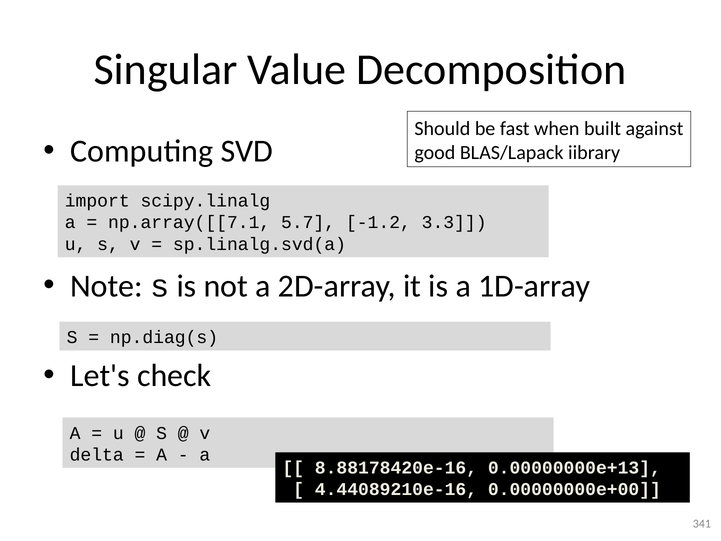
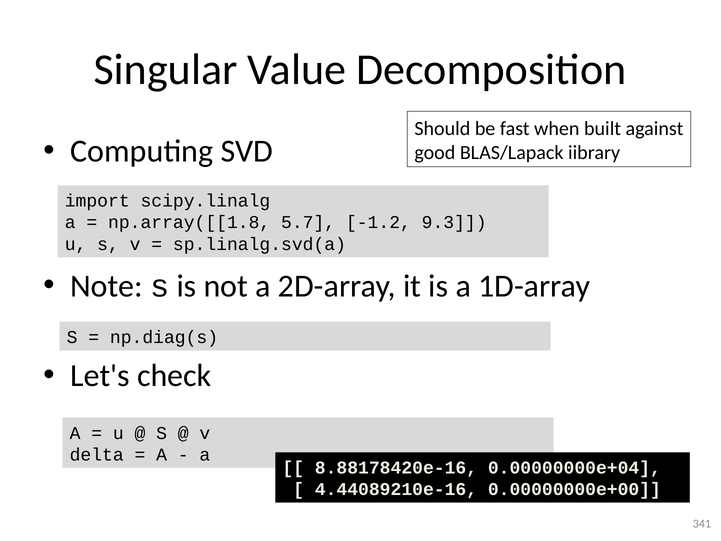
np.array([[7.1: np.array([[7.1 -> np.array([[1.8
3.3: 3.3 -> 9.3
0.00000000e+13: 0.00000000e+13 -> 0.00000000e+04
